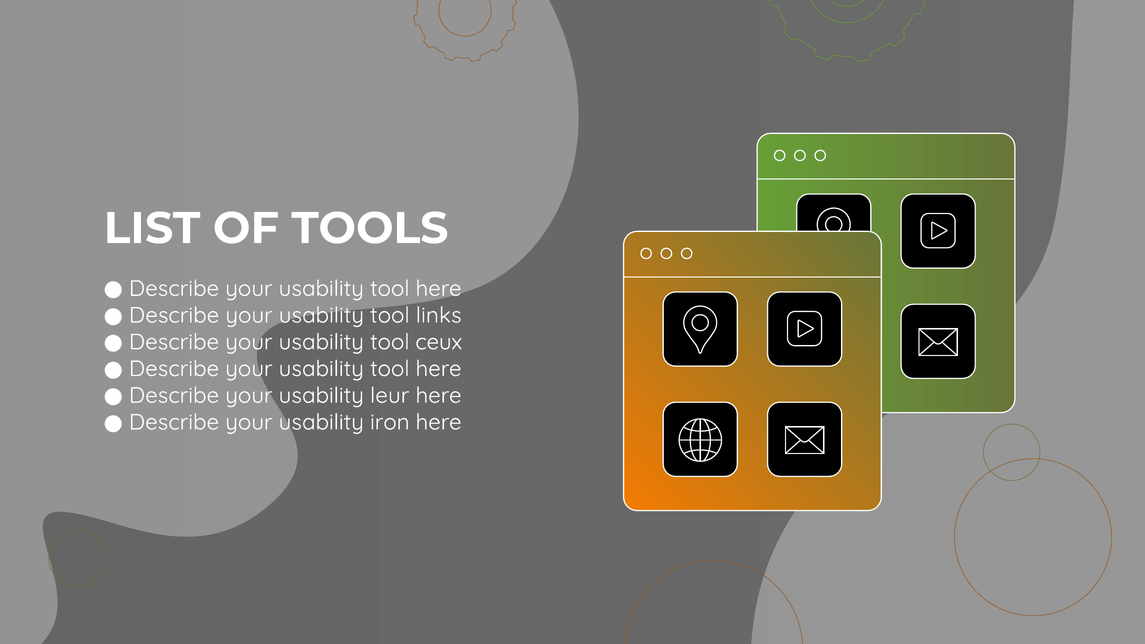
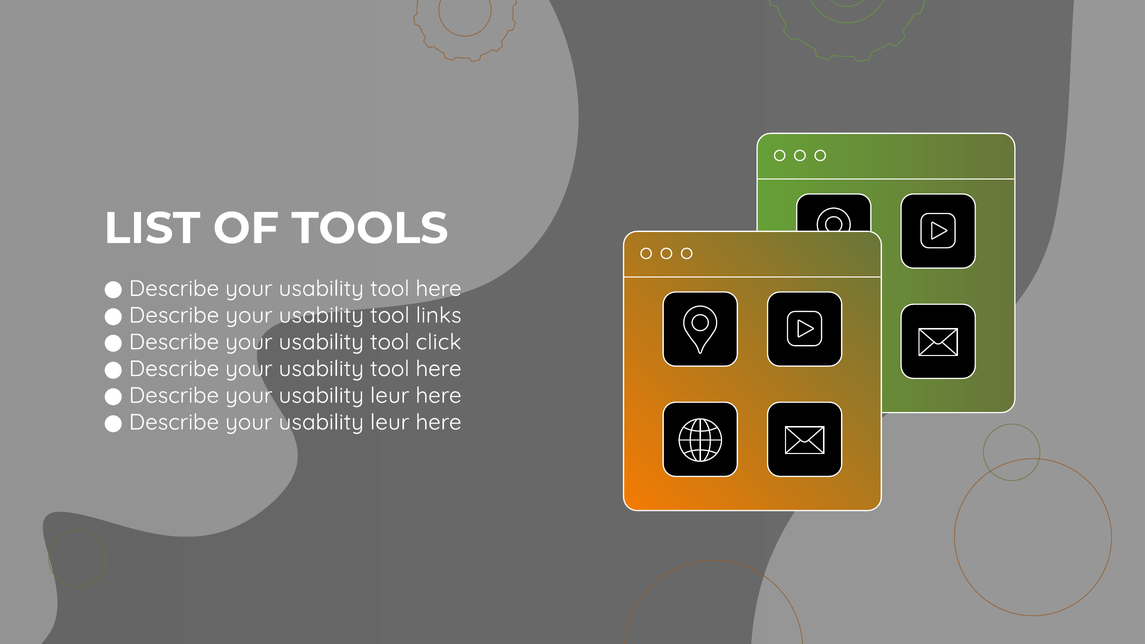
ceux: ceux -> click
iron at (390, 422): iron -> leur
